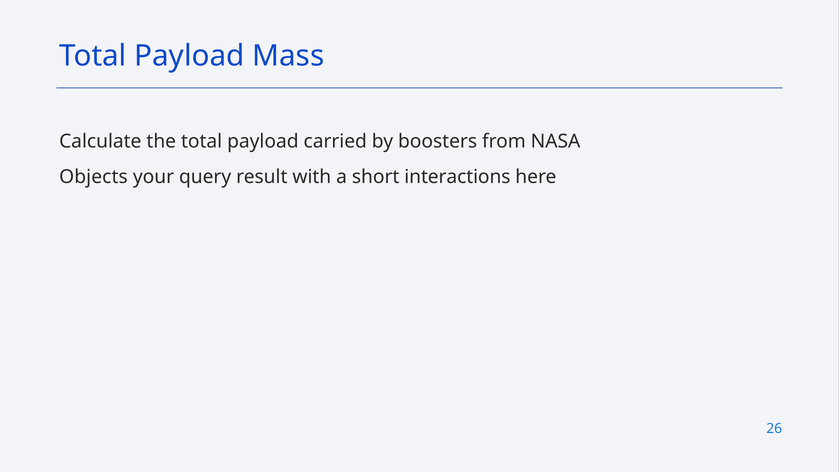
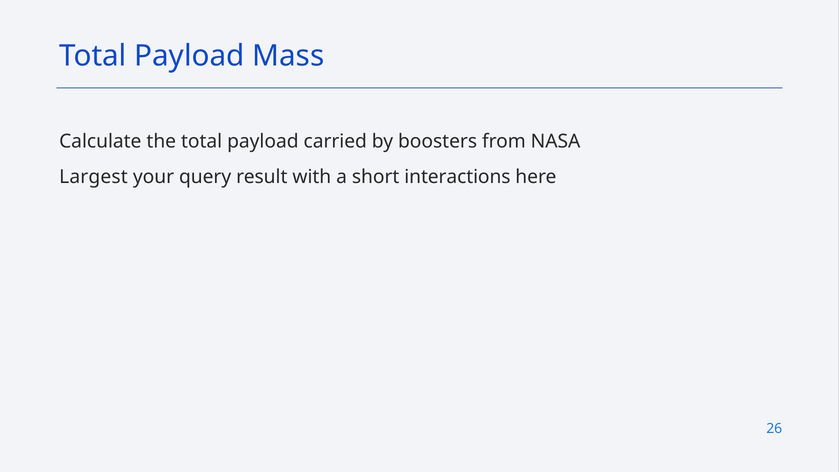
Objects: Objects -> Largest
